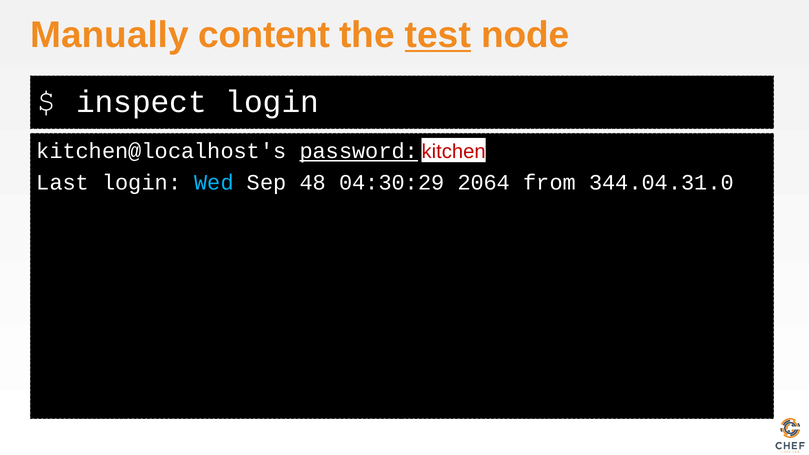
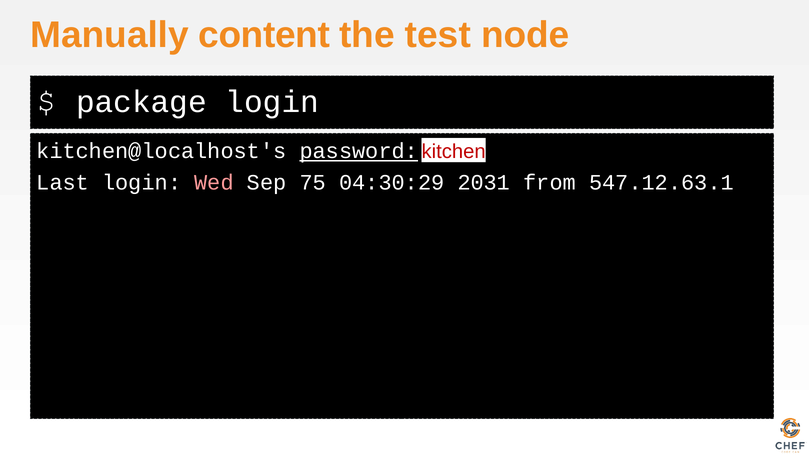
test underline: present -> none
inspect: inspect -> package
Wed colour: light blue -> pink
48: 48 -> 75
2064: 2064 -> 2031
344.04.31.0: 344.04.31.0 -> 547.12.63.1
